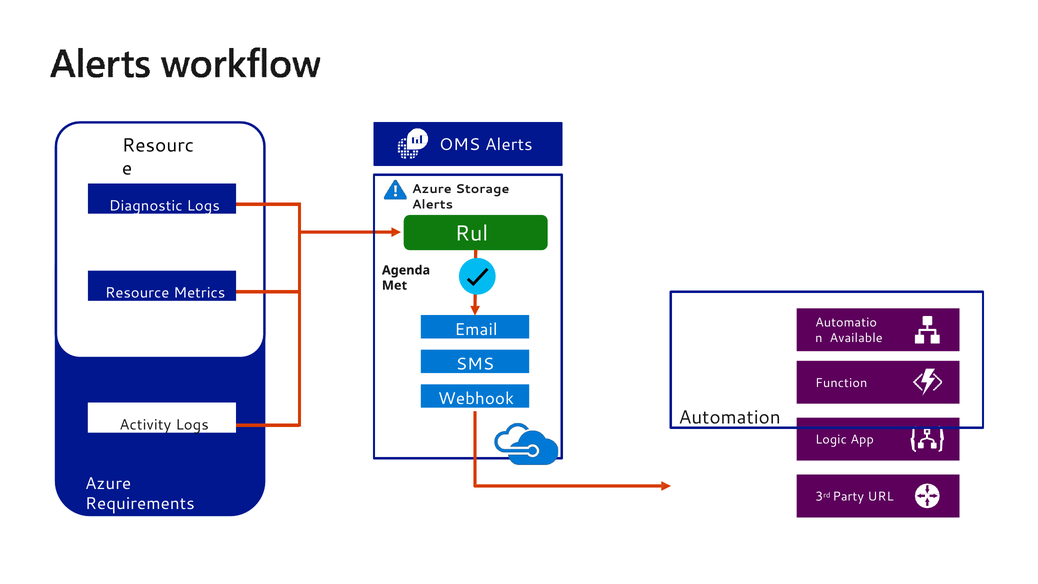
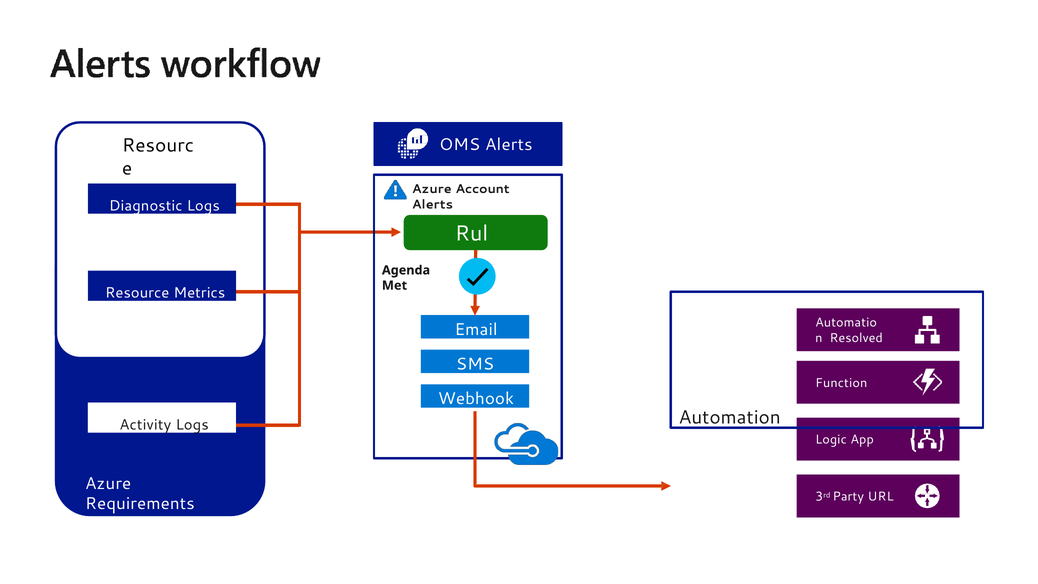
Storage: Storage -> Account
Available: Available -> Resolved
